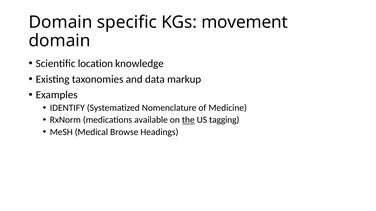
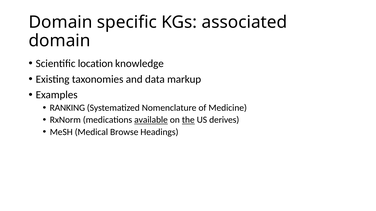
movement: movement -> associated
IDENTIFY: IDENTIFY -> RANKING
available underline: none -> present
tagging: tagging -> derives
